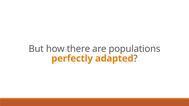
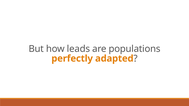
there: there -> leads
